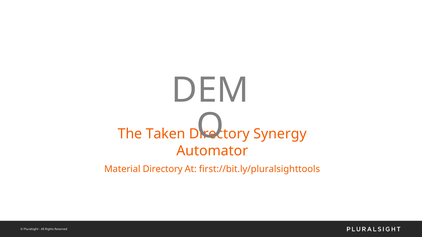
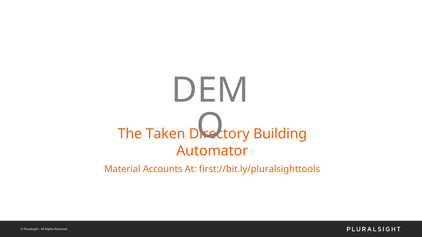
Synergy: Synergy -> Building
Material Directory: Directory -> Accounts
